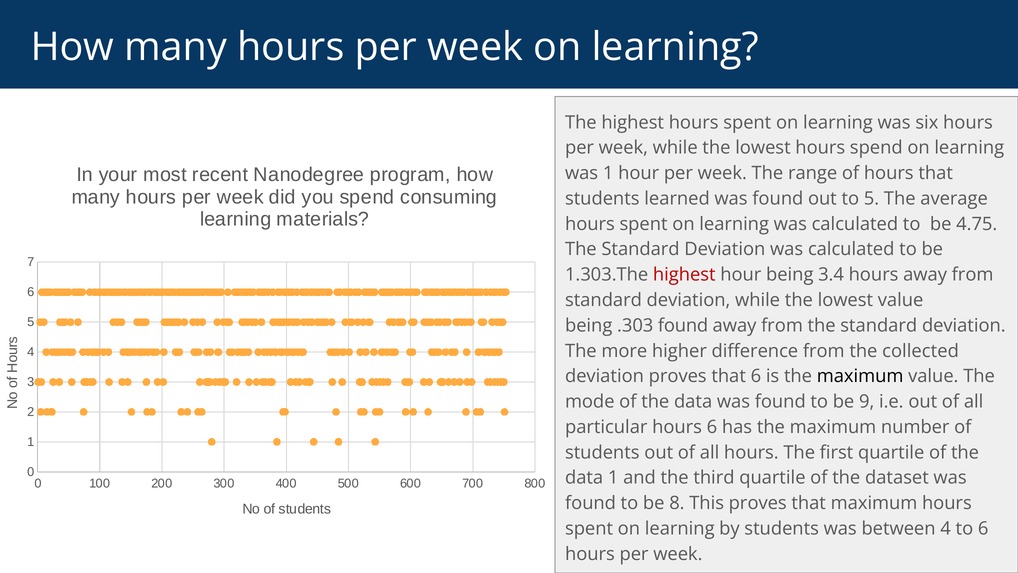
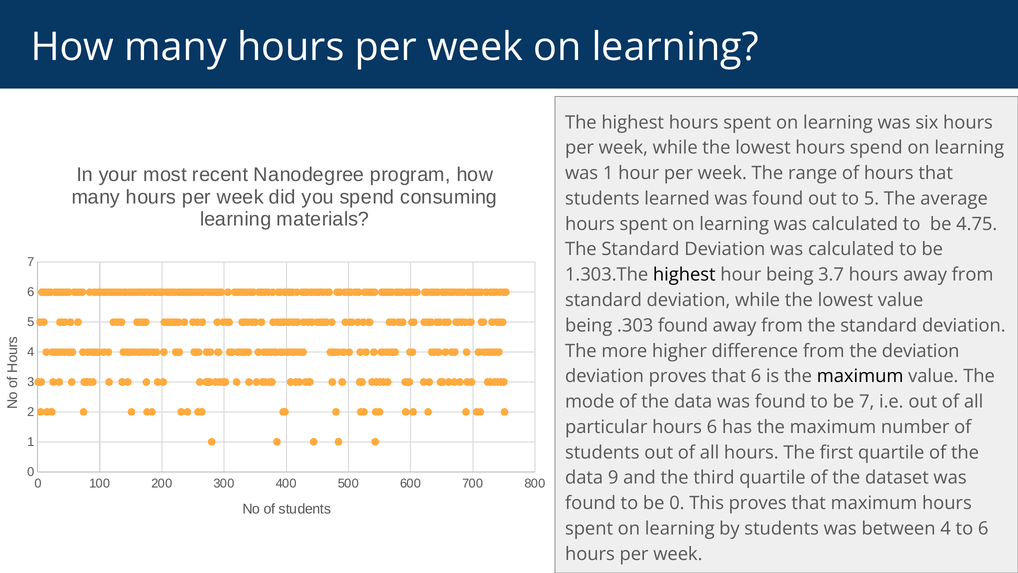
highest at (684, 275) colour: red -> black
3.4: 3.4 -> 3.7
the collected: collected -> deviation
be 9: 9 -> 7
data 1: 1 -> 9
be 8: 8 -> 0
